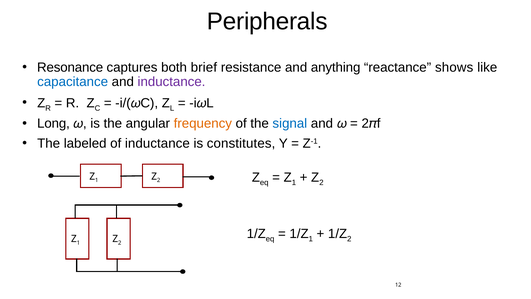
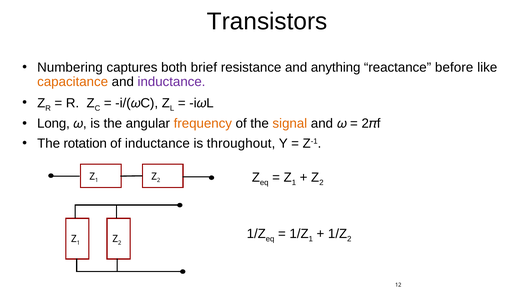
Peripherals: Peripherals -> Transistors
Resonance: Resonance -> Numbering
shows: shows -> before
capacitance colour: blue -> orange
signal colour: blue -> orange
labeled: labeled -> rotation
constitutes: constitutes -> throughout
